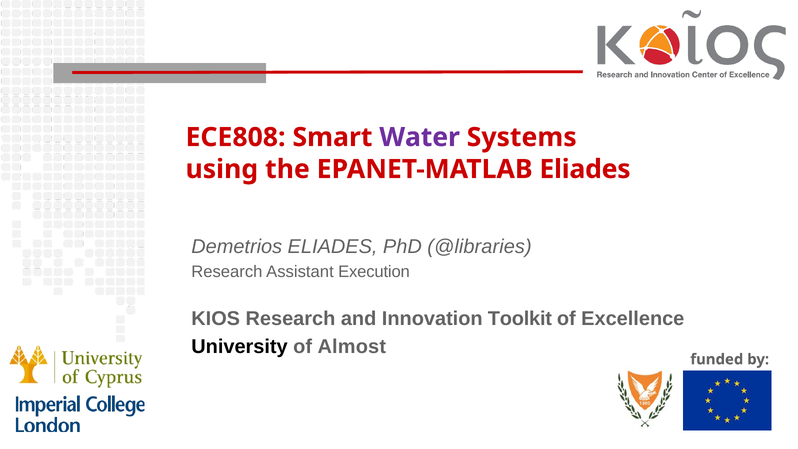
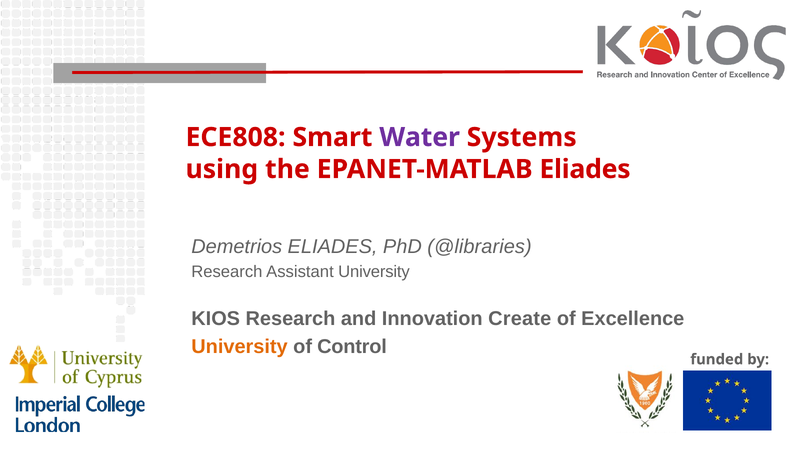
Assistant Execution: Execution -> University
Toolkit: Toolkit -> Create
University at (240, 347) colour: black -> orange
Almost: Almost -> Control
